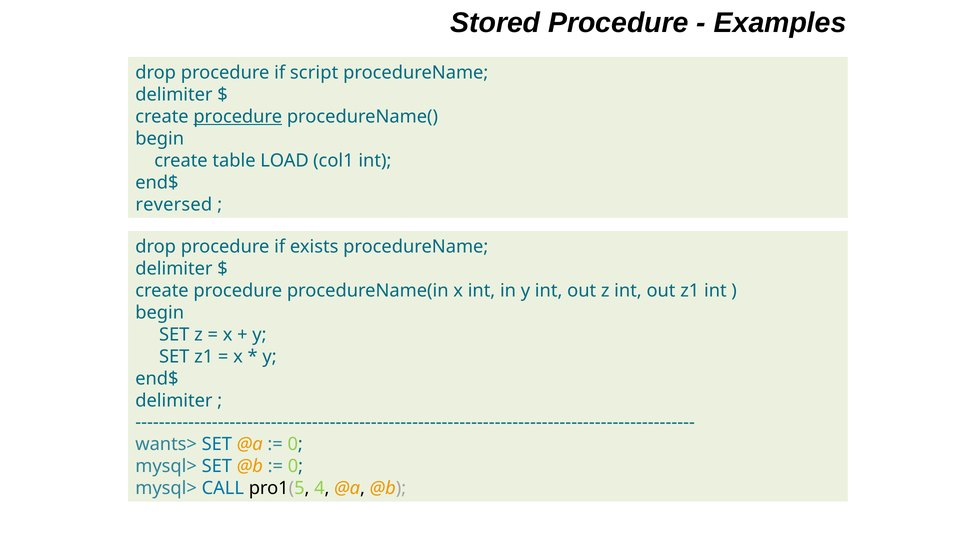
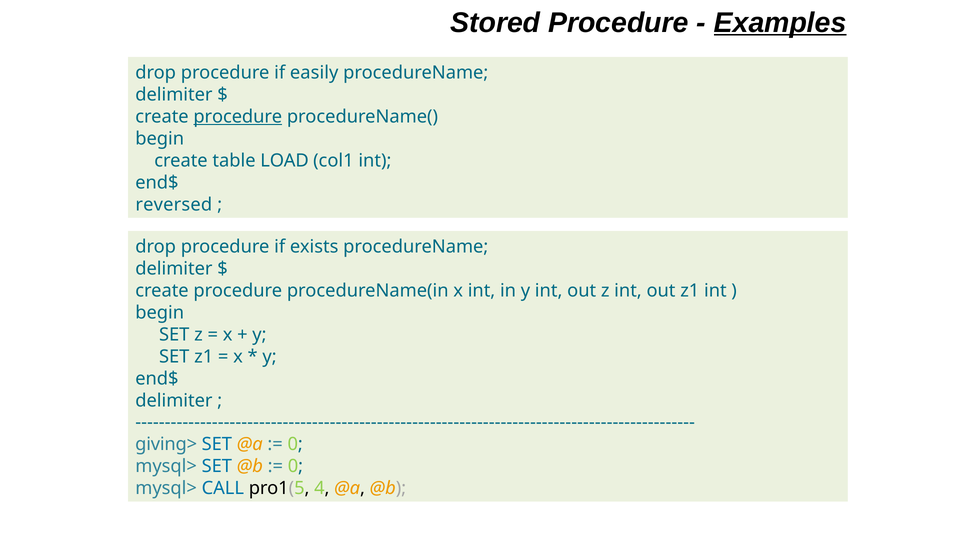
Examples underline: none -> present
script: script -> easily
wants>: wants> -> giving>
